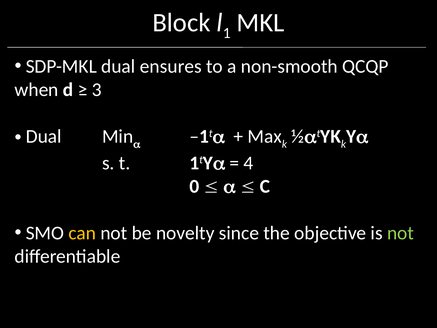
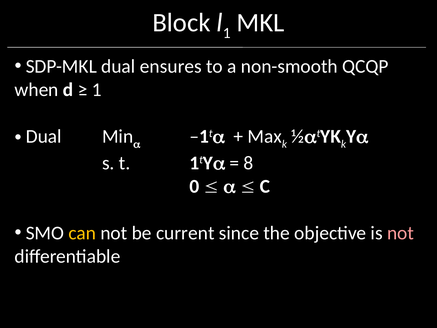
3 at (97, 90): 3 -> 1
4: 4 -> 8
novelty: novelty -> current
not at (401, 233) colour: light green -> pink
